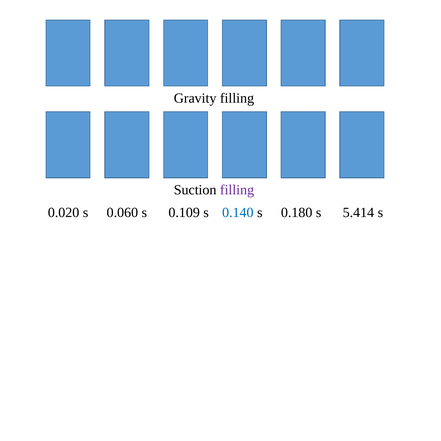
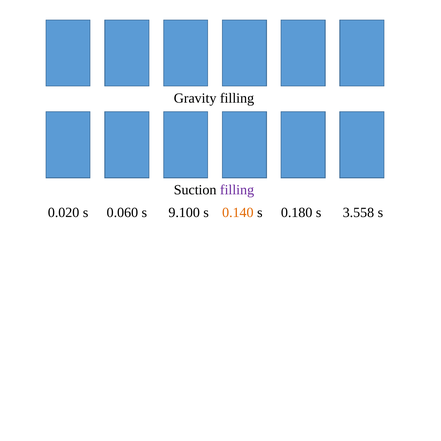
0.109: 0.109 -> 9.100
0.140 colour: blue -> orange
5.414: 5.414 -> 3.558
